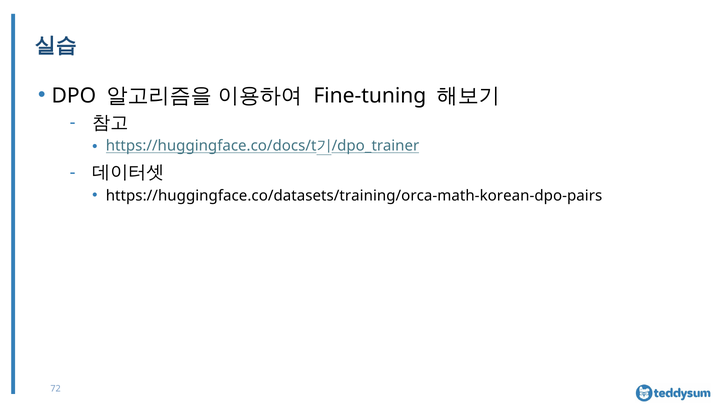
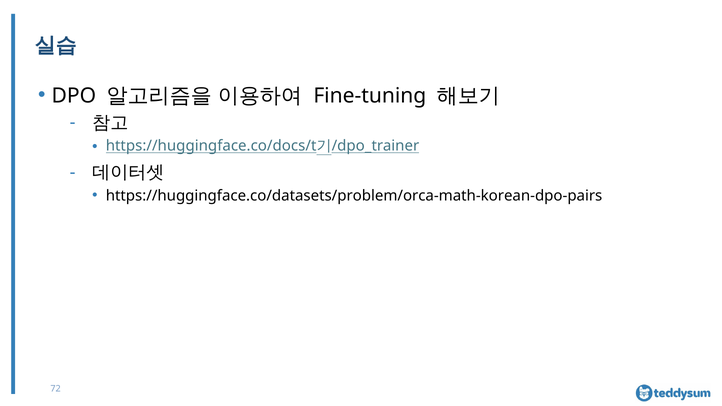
https://huggingface.co/datasets/training/orca-math-korean-dpo-pairs: https://huggingface.co/datasets/training/orca-math-korean-dpo-pairs -> https://huggingface.co/datasets/problem/orca-math-korean-dpo-pairs
